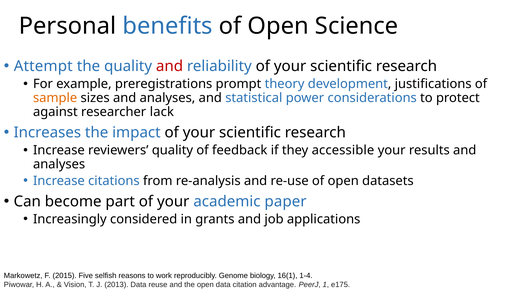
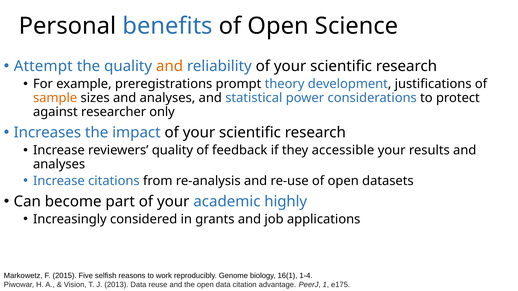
and at (170, 66) colour: red -> orange
lack: lack -> only
paper: paper -> highly
